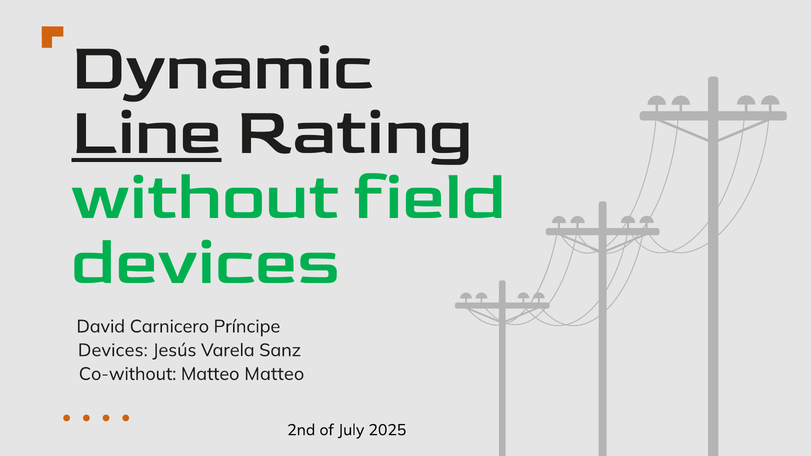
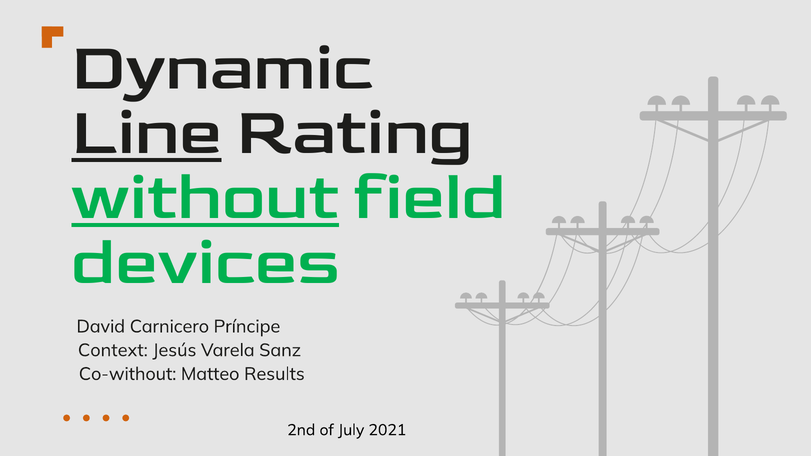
without underline: none -> present
Devices at (113, 350): Devices -> Context
Matteo Matteo: Matteo -> Results
2025: 2025 -> 2021
